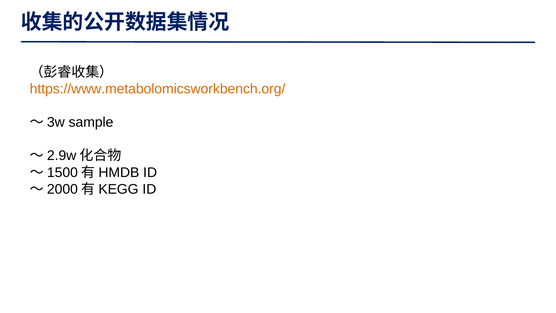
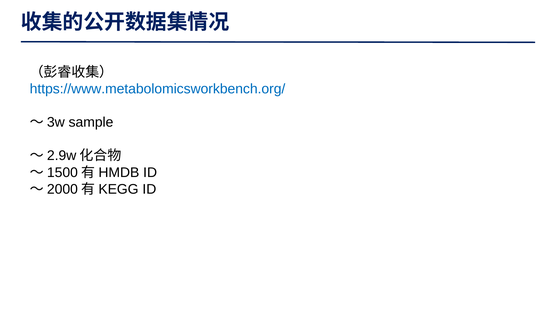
https://www.metabolomicsworkbench.org/ colour: orange -> blue
